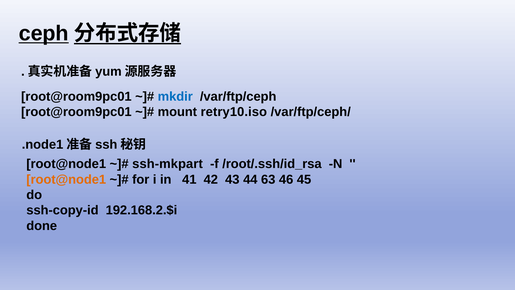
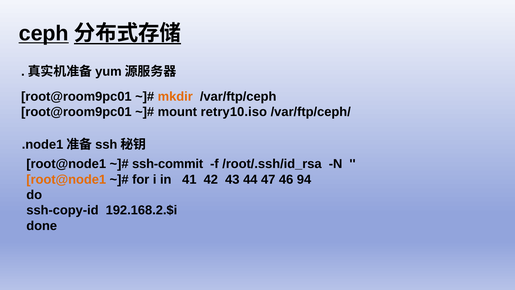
mkdir colour: blue -> orange
ssh-mkpart: ssh-mkpart -> ssh-commit
63: 63 -> 47
45: 45 -> 94
